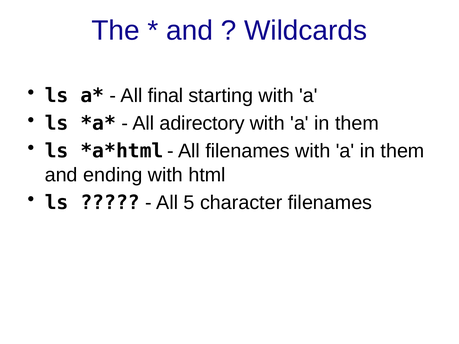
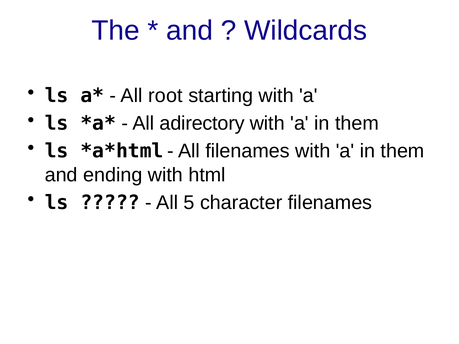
final: final -> root
